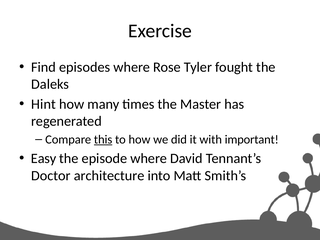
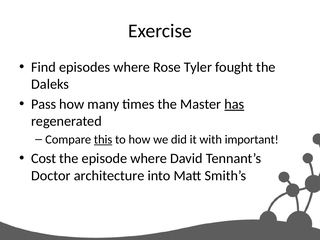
Hint: Hint -> Pass
has underline: none -> present
Easy: Easy -> Cost
